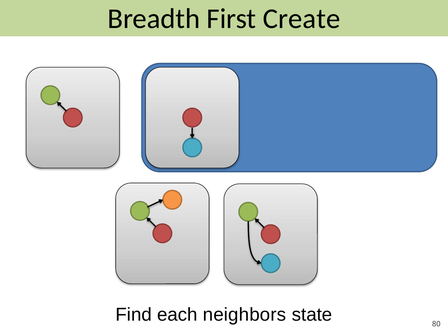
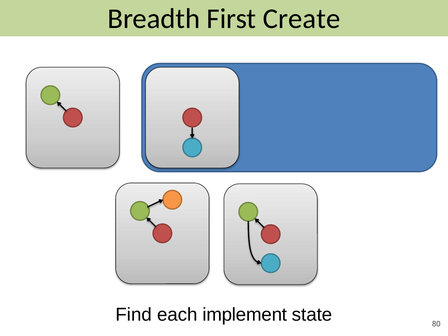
neighbors: neighbors -> implement
